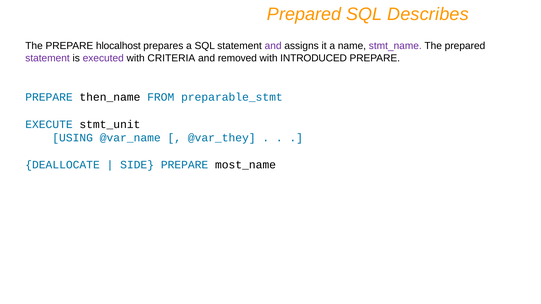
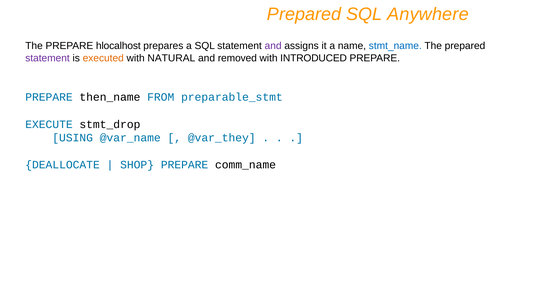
Describes: Describes -> Anywhere
stmt_name colour: purple -> blue
executed colour: purple -> orange
CRITERIA: CRITERIA -> NATURAL
stmt_unit: stmt_unit -> stmt_drop
SIDE: SIDE -> SHOP
most_name: most_name -> comm_name
